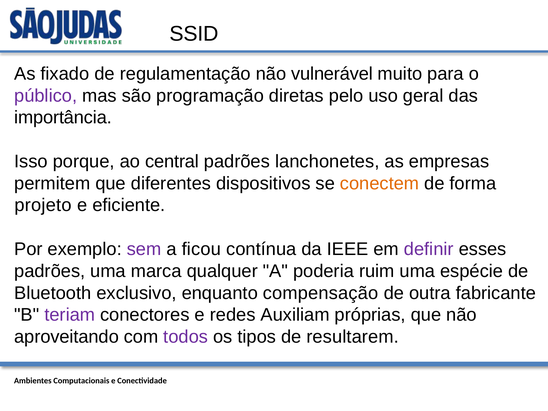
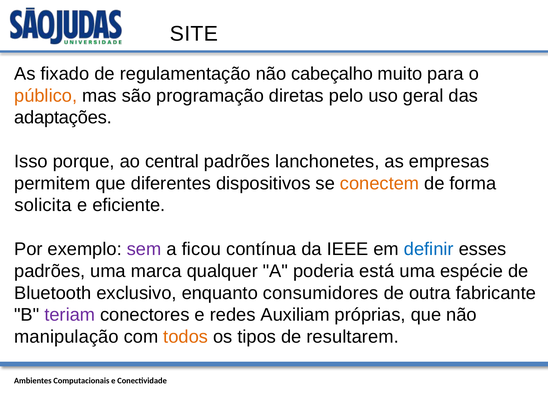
SSID: SSID -> SITE
vulnerável: vulnerável -> cabeçalho
público colour: purple -> orange
importância: importância -> adaptações
projeto: projeto -> solicita
definir colour: purple -> blue
ruim: ruim -> está
compensação: compensação -> consumidores
aproveitando: aproveitando -> manipulação
todos colour: purple -> orange
